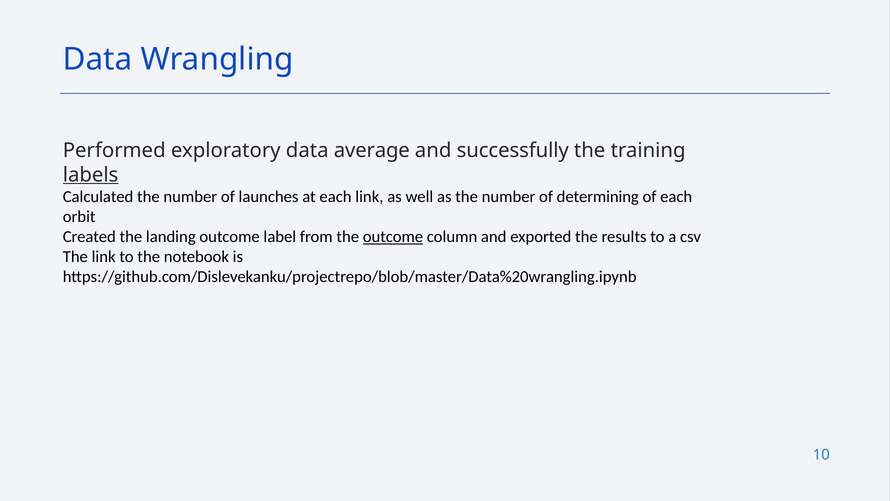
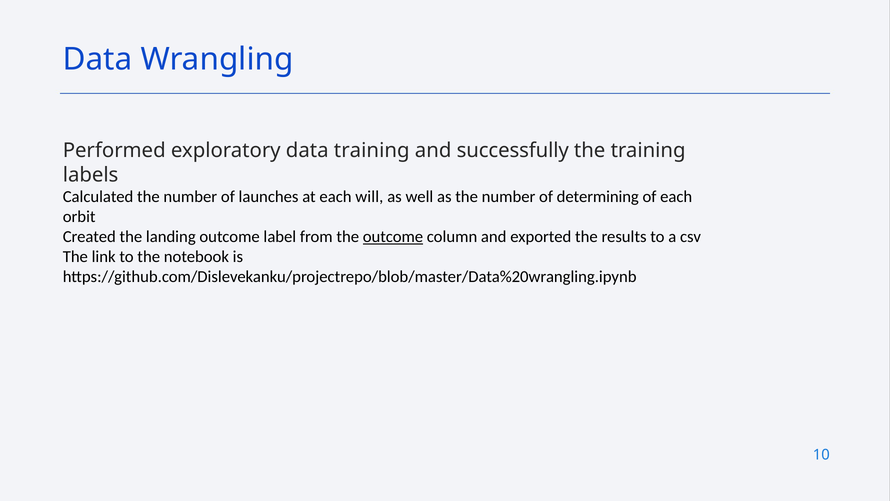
data average: average -> training
labels underline: present -> none
each link: link -> will
